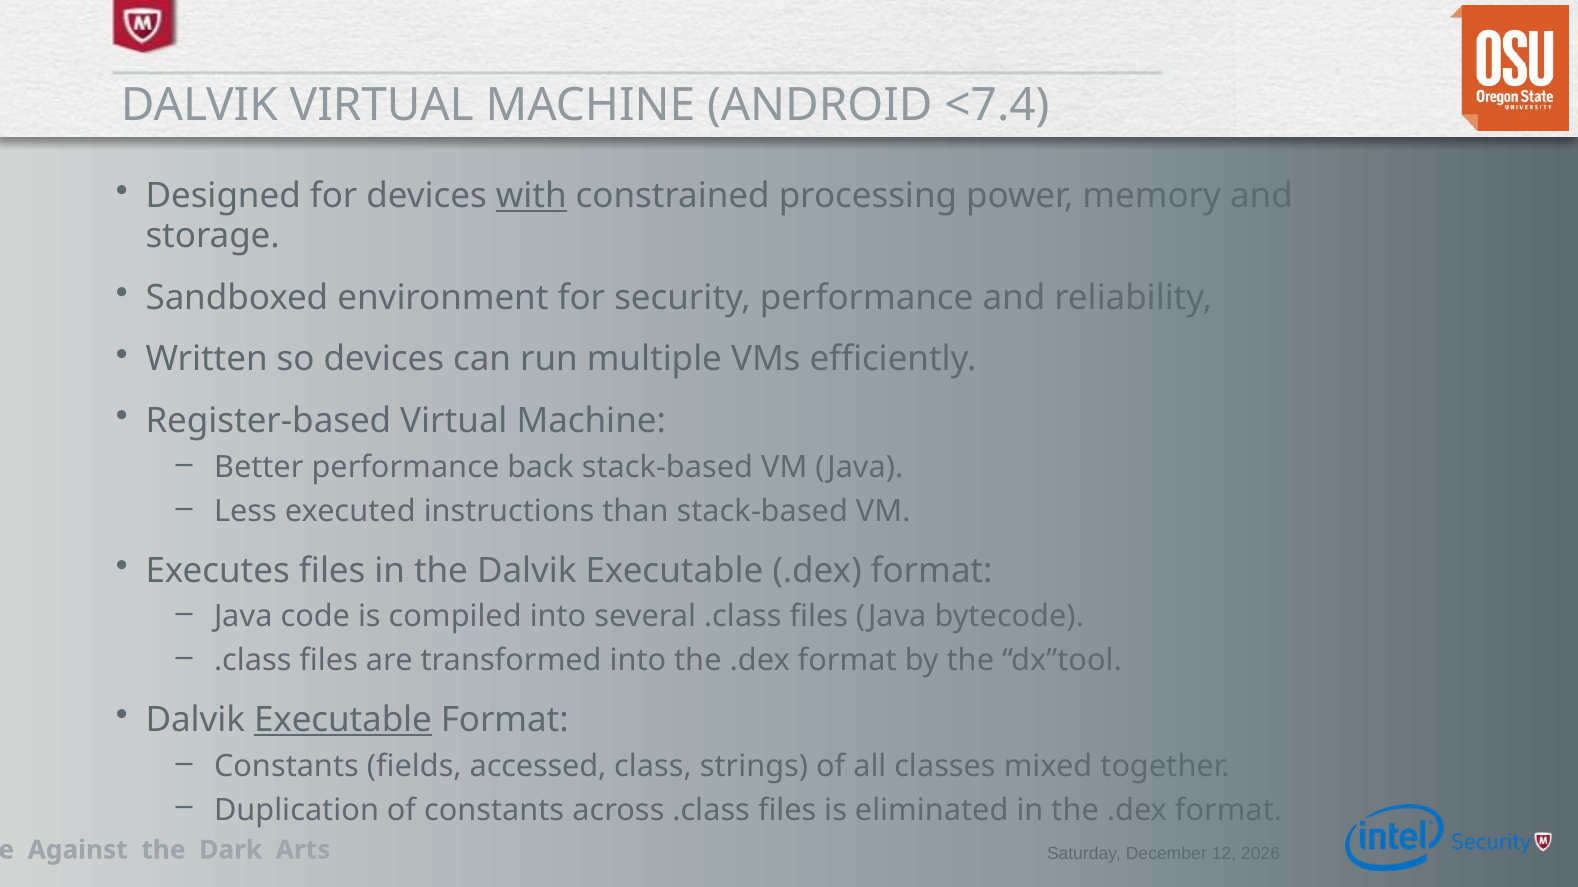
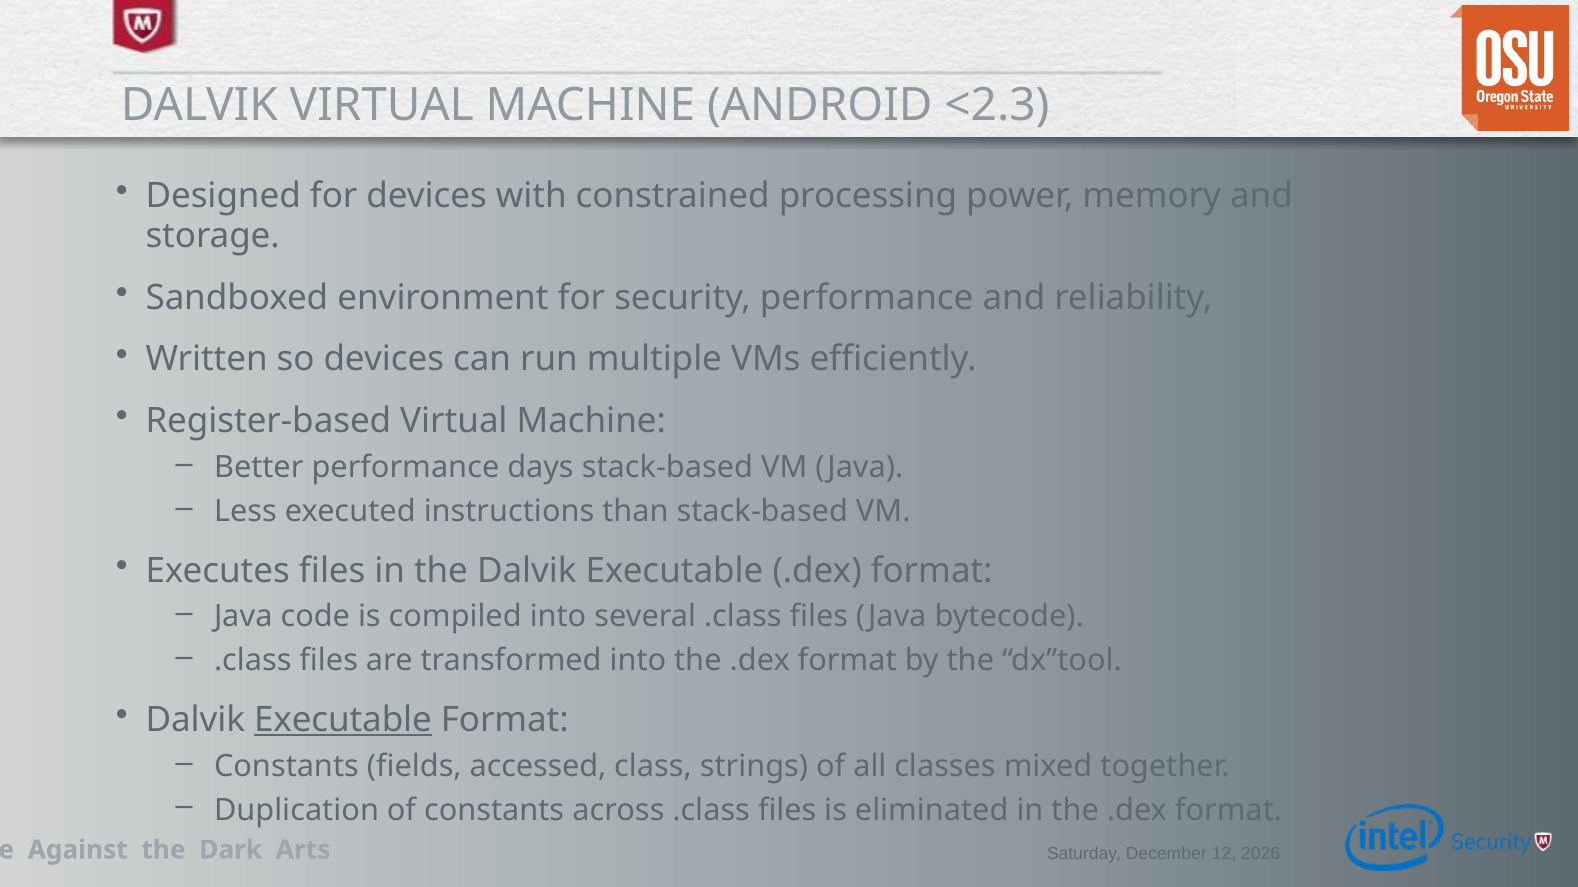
<7.4: <7.4 -> <2.3
with underline: present -> none
back: back -> days
